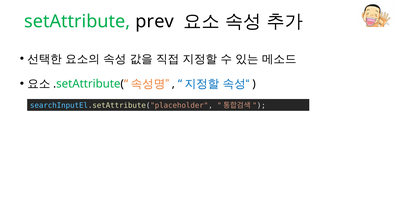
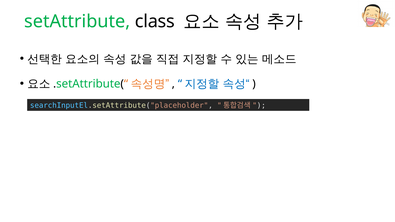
prev: prev -> class
